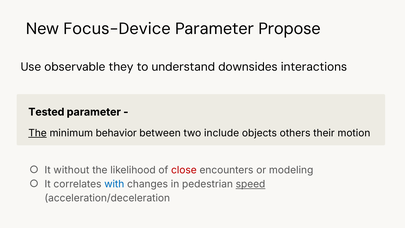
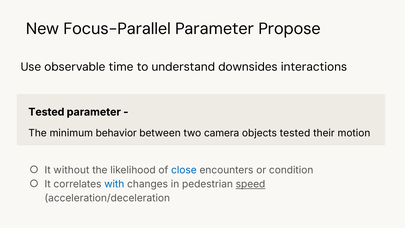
Focus-Device: Focus-Device -> Focus-Parallel
they: they -> time
The at (38, 133) underline: present -> none
include: include -> camera
objects others: others -> tested
close colour: red -> blue
modeling: modeling -> condition
